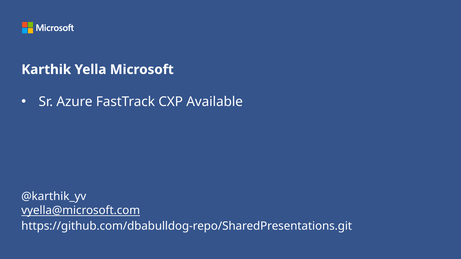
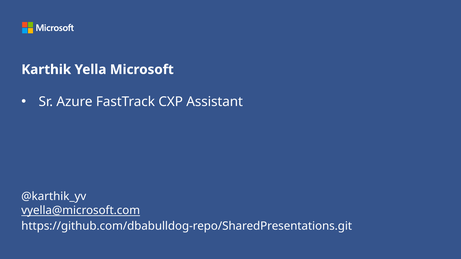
Available: Available -> Assistant
